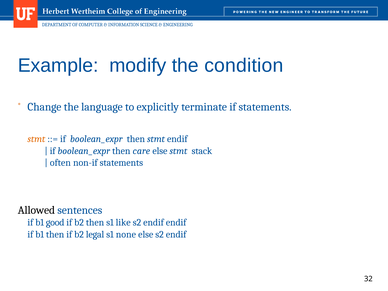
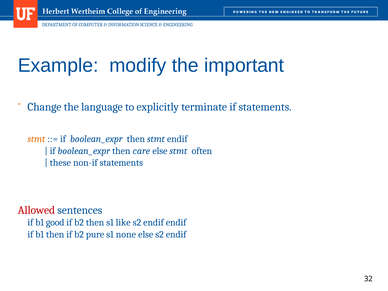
condition: condition -> important
stack: stack -> often
often: often -> these
Allowed colour: black -> red
legal: legal -> pure
